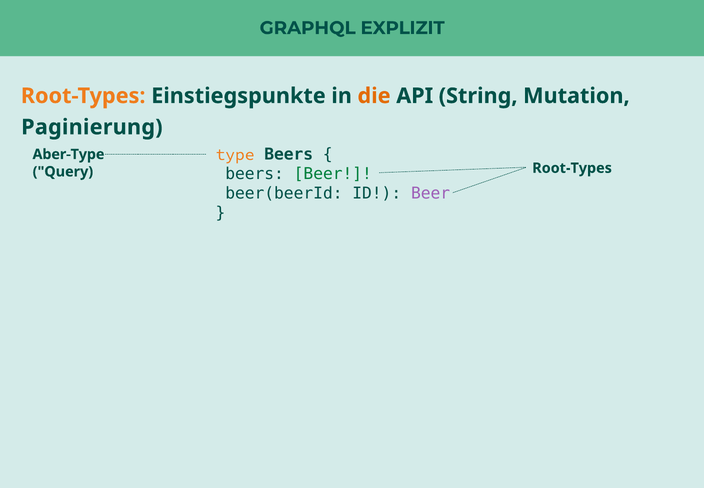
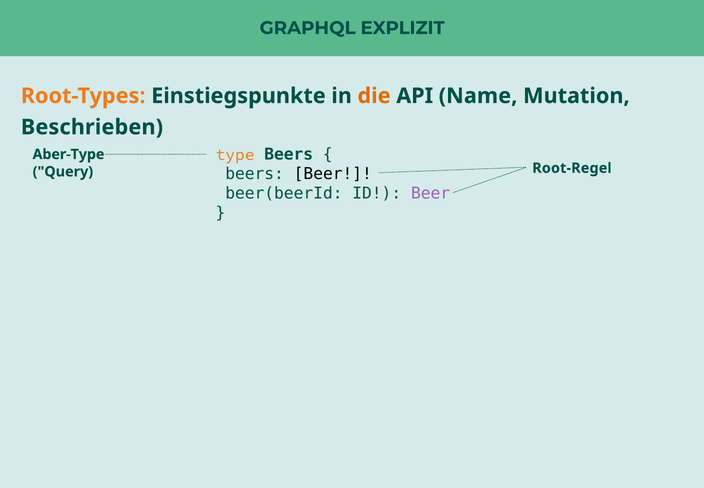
String: String -> Name
Paginierung: Paginierung -> Beschrieben
Beer at (333, 174) colour: green -> black
Query Root-Types: Root-Types -> Root-Regel
